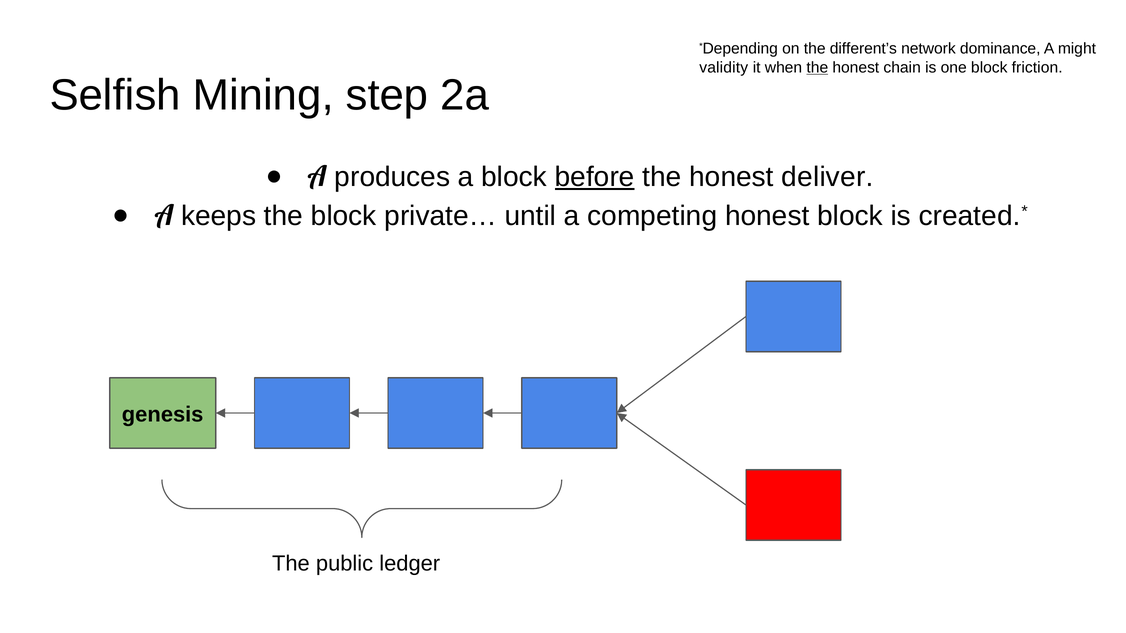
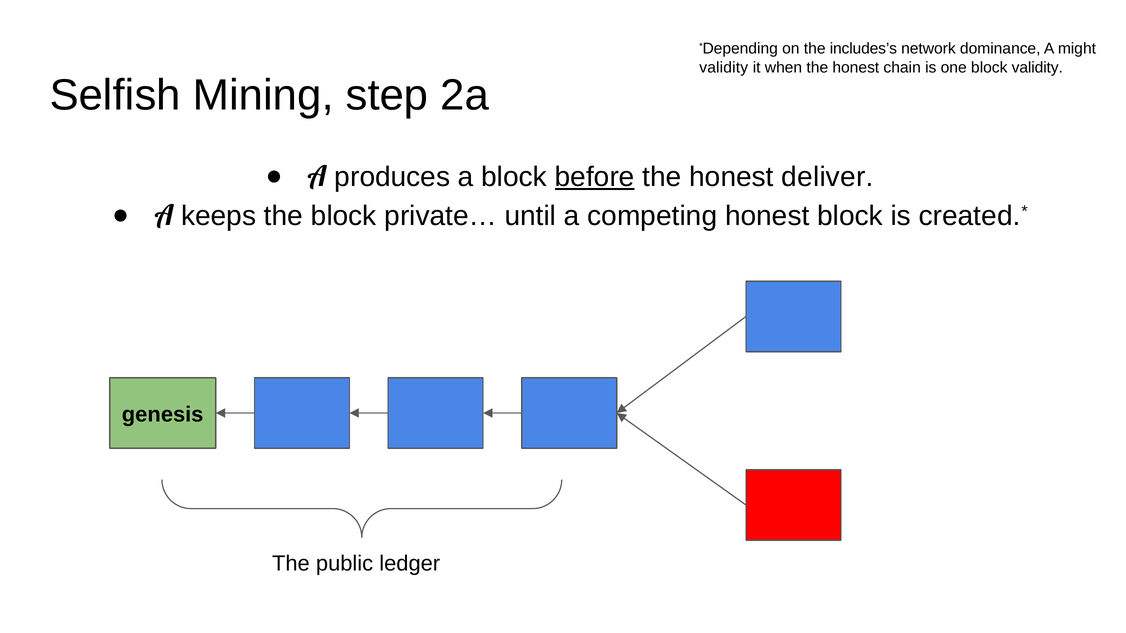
different’s: different’s -> includes’s
the at (817, 68) underline: present -> none
block friction: friction -> validity
